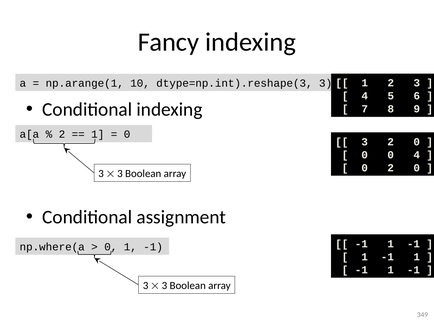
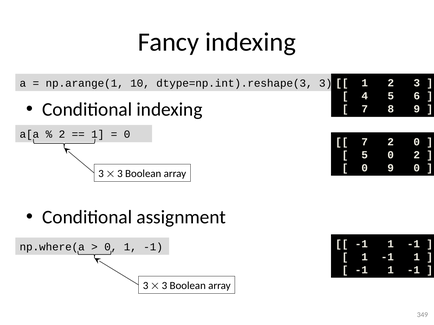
3 at (365, 142): 3 -> 7
0 at (365, 155): 0 -> 5
0 4: 4 -> 2
0 2: 2 -> 9
